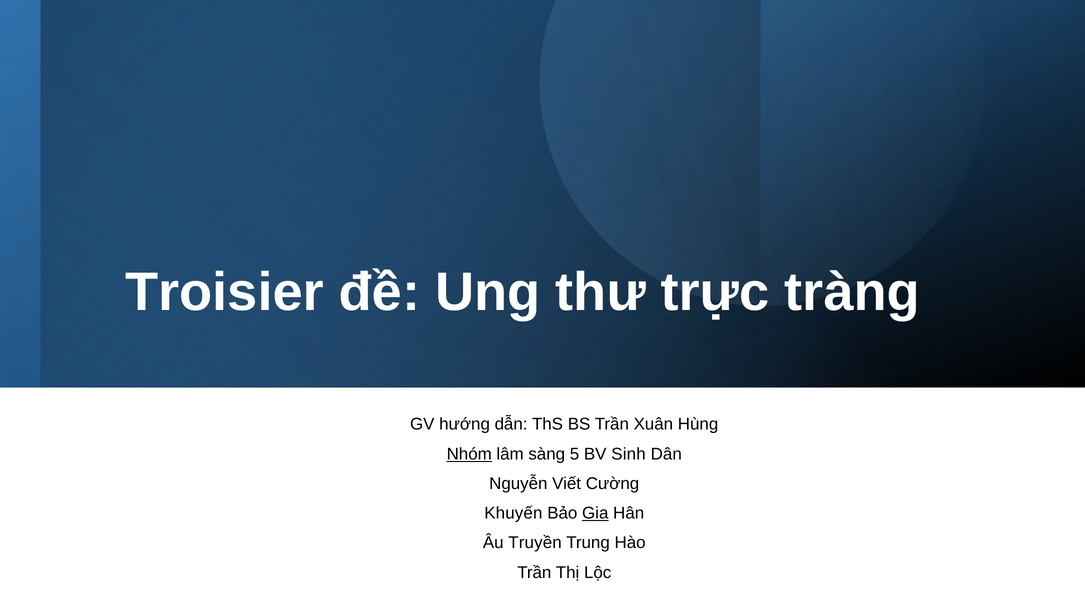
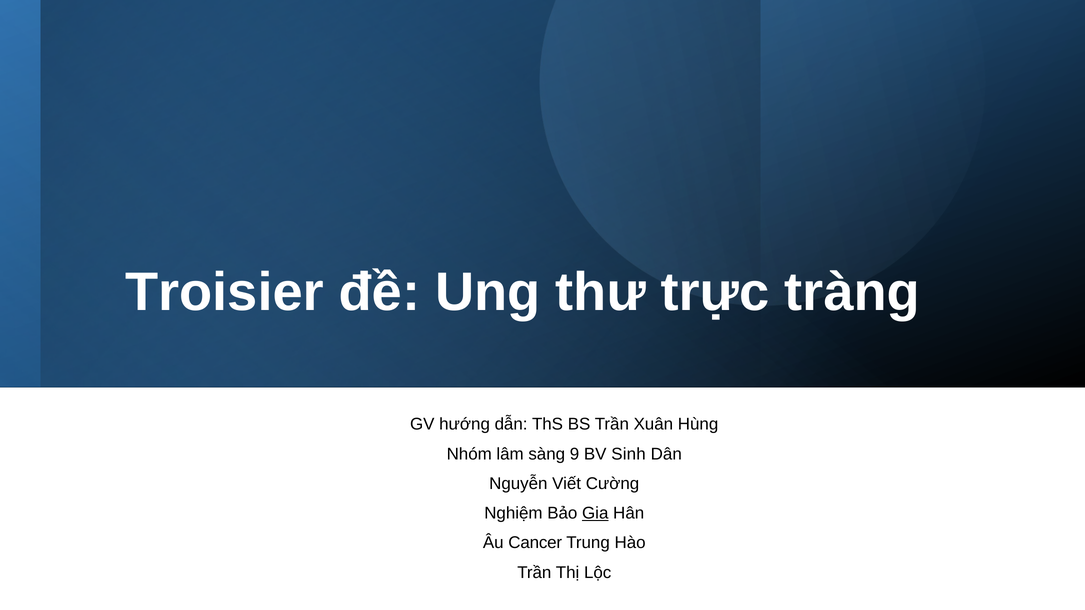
Nhóm underline: present -> none
5: 5 -> 9
Khuyến: Khuyến -> Nghiệm
Truyền: Truyền -> Cancer
